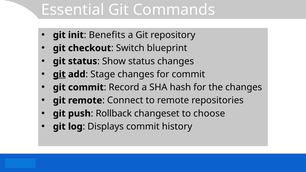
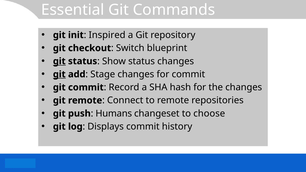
Benefits: Benefits -> Inspired
git at (59, 61) underline: none -> present
Rollback: Rollback -> Humans
